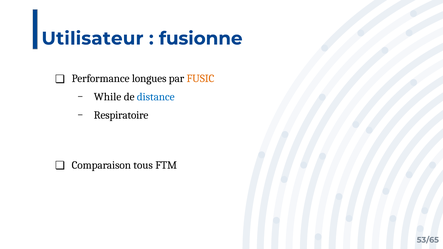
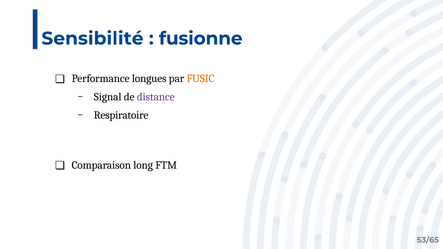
Utilisateur: Utilisateur -> Sensibilité
While: While -> Signal
distance colour: blue -> purple
tous: tous -> long
